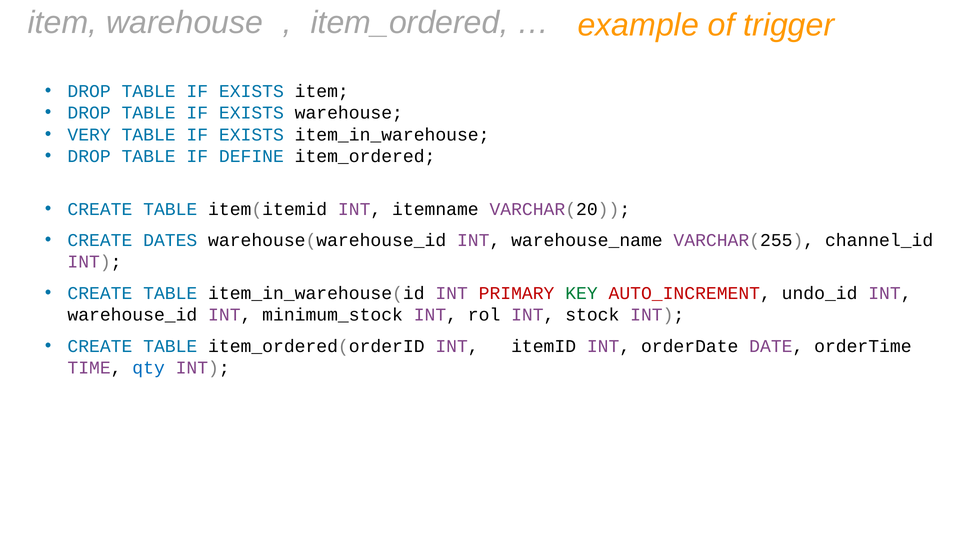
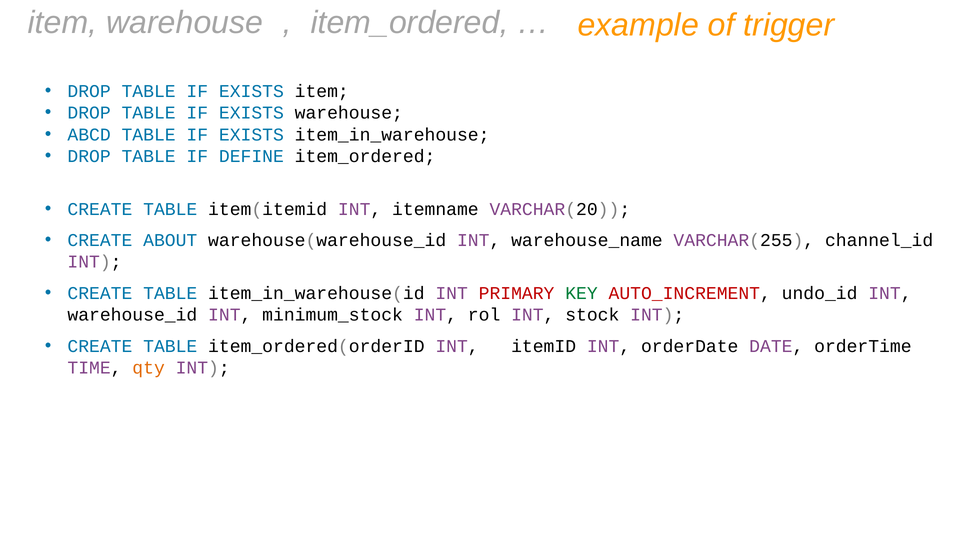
VERY: VERY -> ABCD
DATES: DATES -> ABOUT
qty colour: blue -> orange
